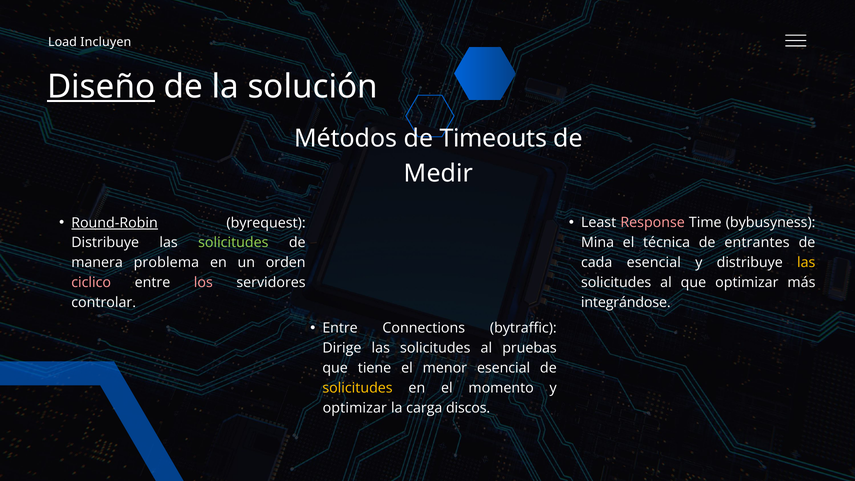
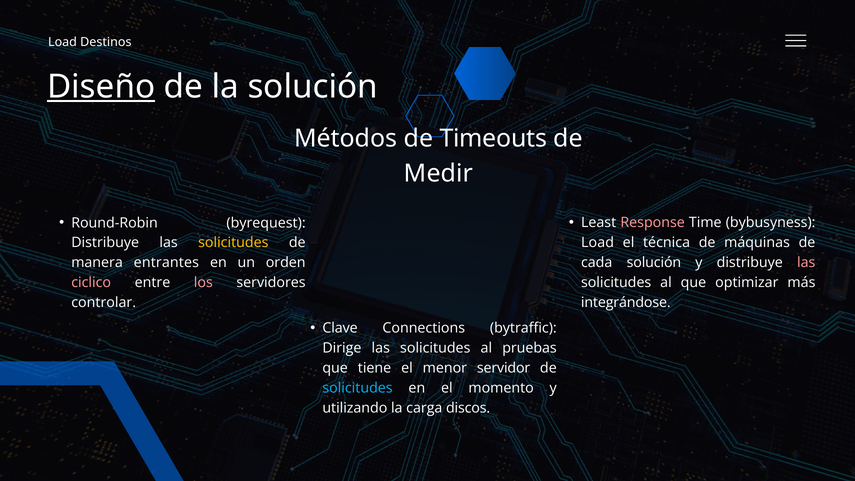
Incluyen: Incluyen -> Destinos
Round-Robin underline: present -> none
Mina at (598, 243): Mina -> Load
entrantes: entrantes -> máquinas
solicitudes at (233, 243) colour: light green -> yellow
cada esencial: esencial -> solución
las at (806, 263) colour: yellow -> pink
problema: problema -> entrantes
Entre at (340, 328): Entre -> Clave
menor esencial: esencial -> servidor
solicitudes at (358, 388) colour: yellow -> light blue
optimizar at (355, 408): optimizar -> utilizando
